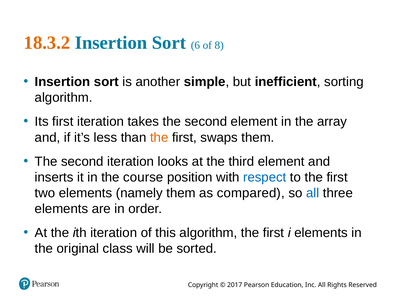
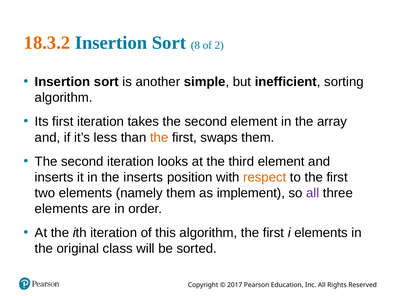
6: 6 -> 8
8: 8 -> 2
the course: course -> inserts
respect colour: blue -> orange
compared: compared -> implement
all at (313, 193) colour: blue -> purple
